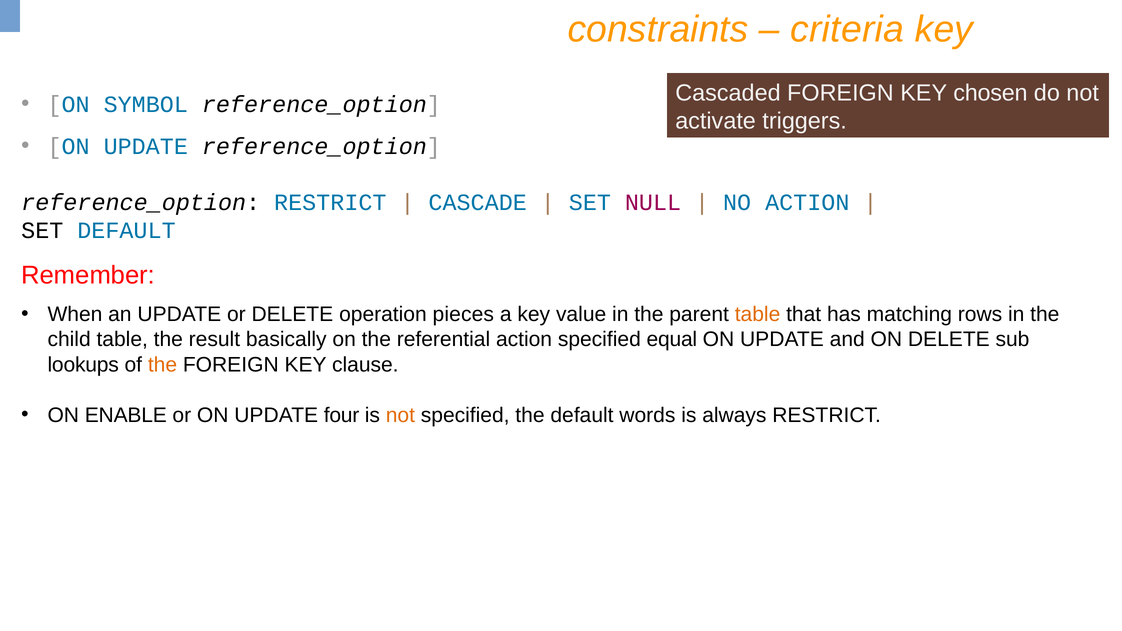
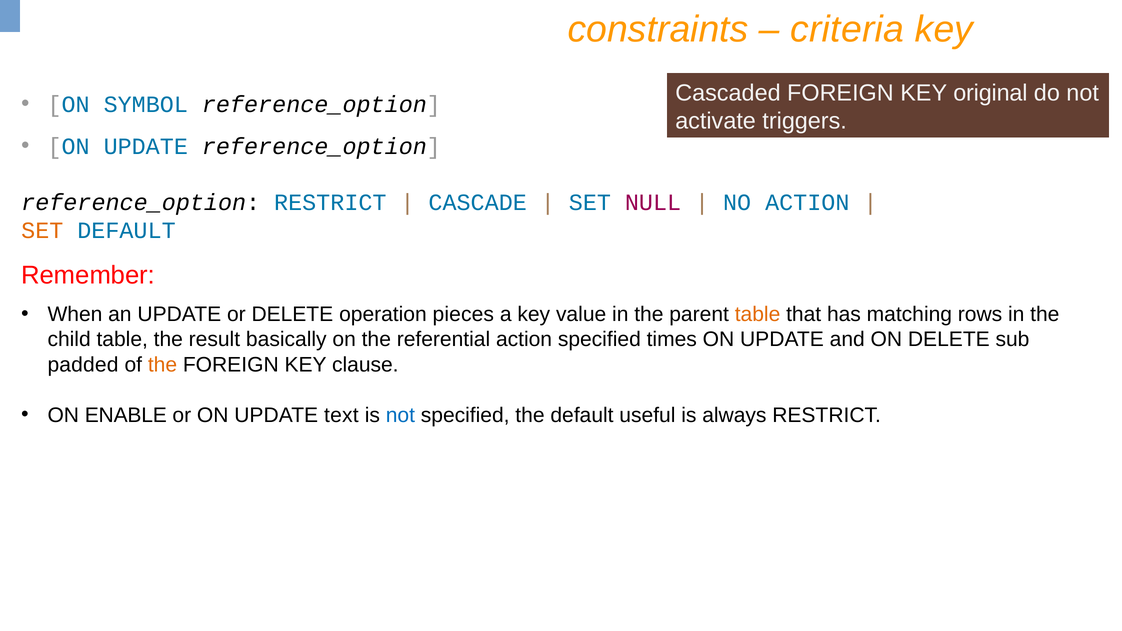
chosen: chosen -> original
SET at (42, 231) colour: black -> orange
equal: equal -> times
lookups: lookups -> padded
four: four -> text
not at (400, 415) colour: orange -> blue
words: words -> useful
